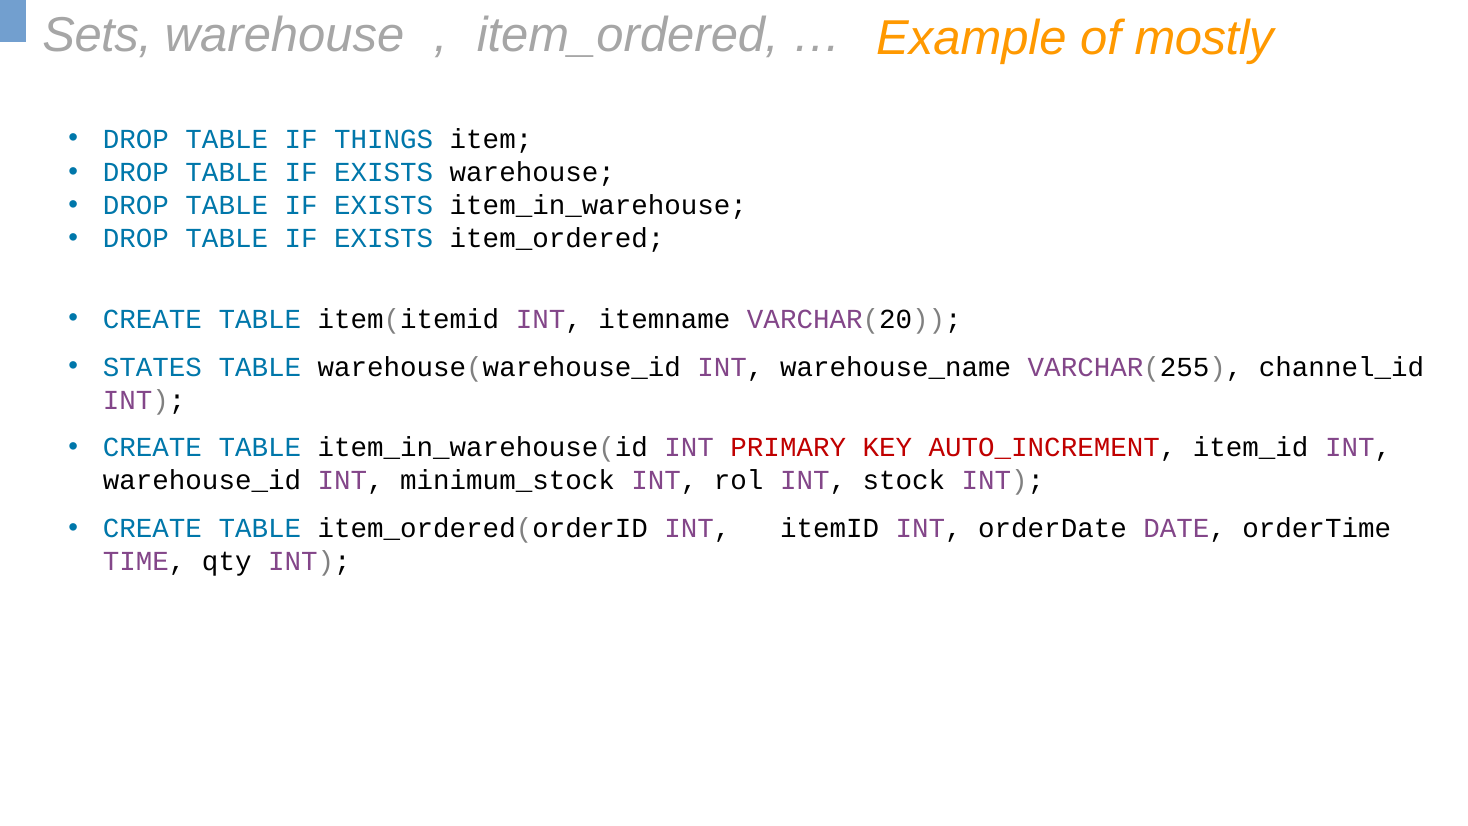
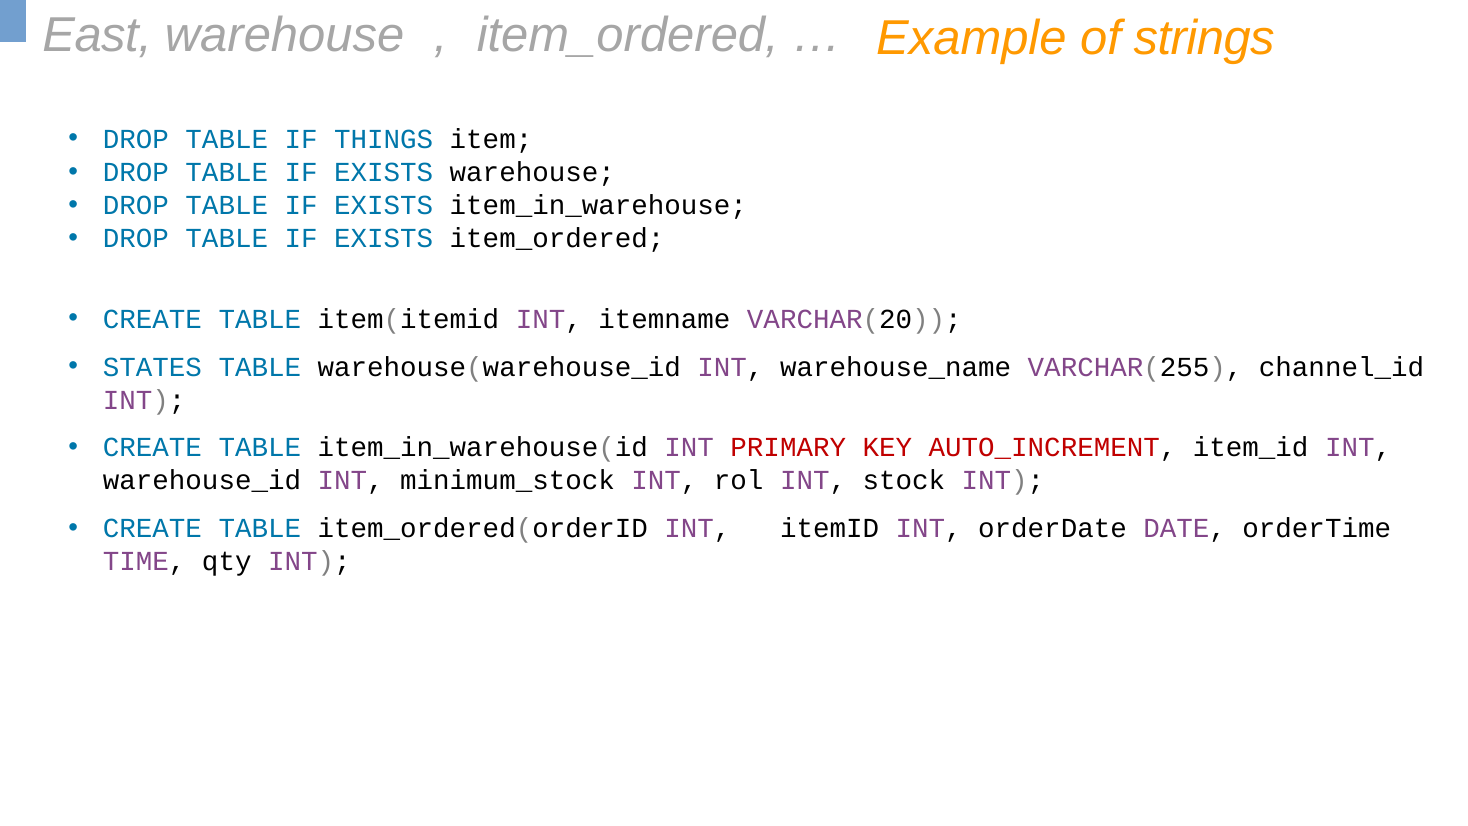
Sets: Sets -> East
mostly: mostly -> strings
